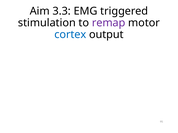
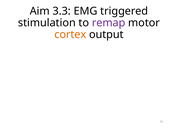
cortex colour: blue -> orange
